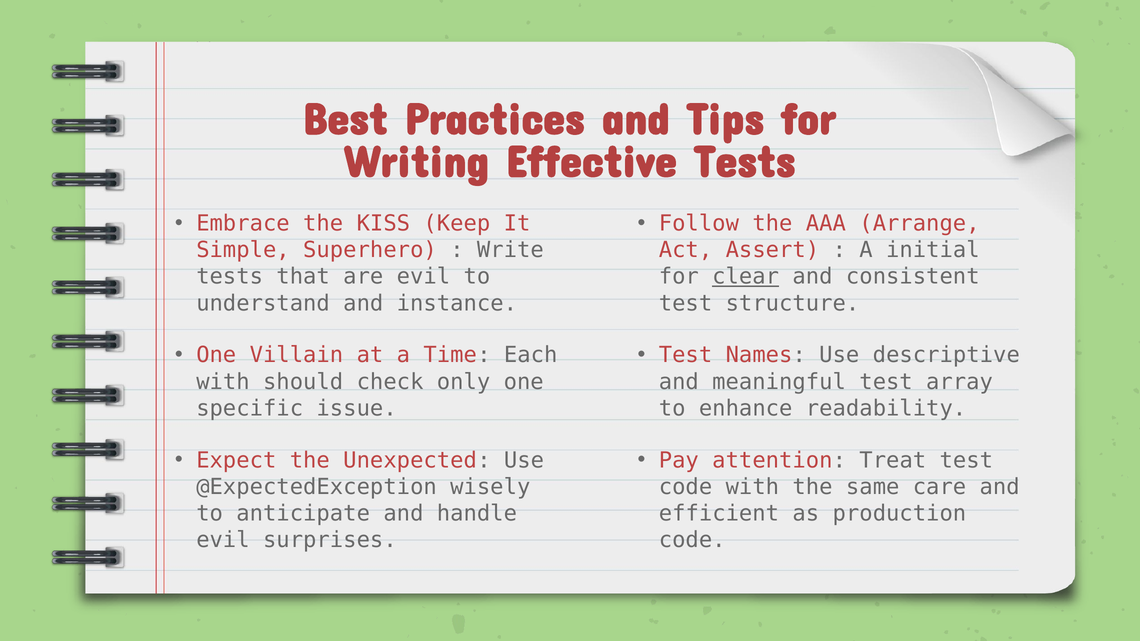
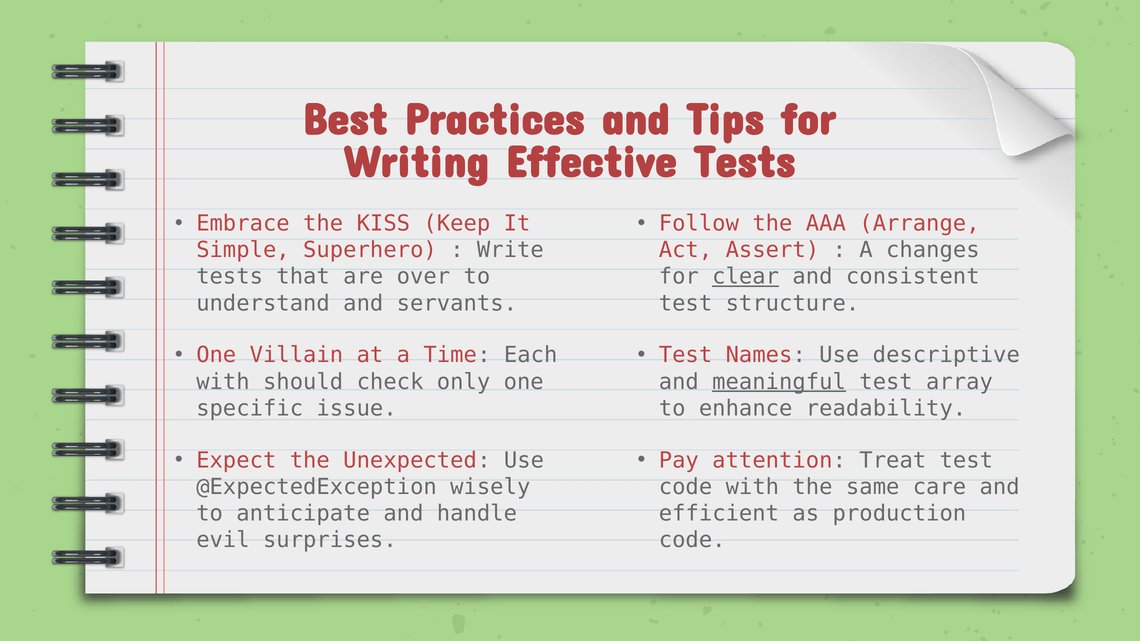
initial: initial -> changes
are evil: evil -> over
instance: instance -> servants
meaningful underline: none -> present
